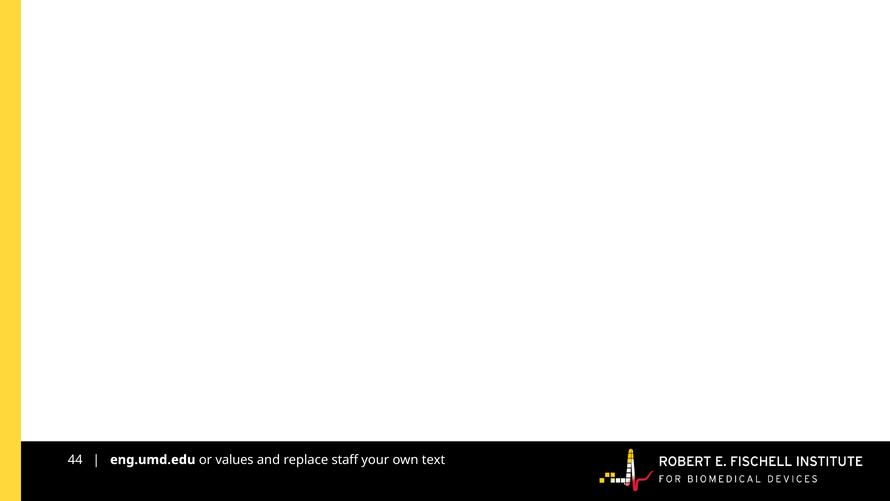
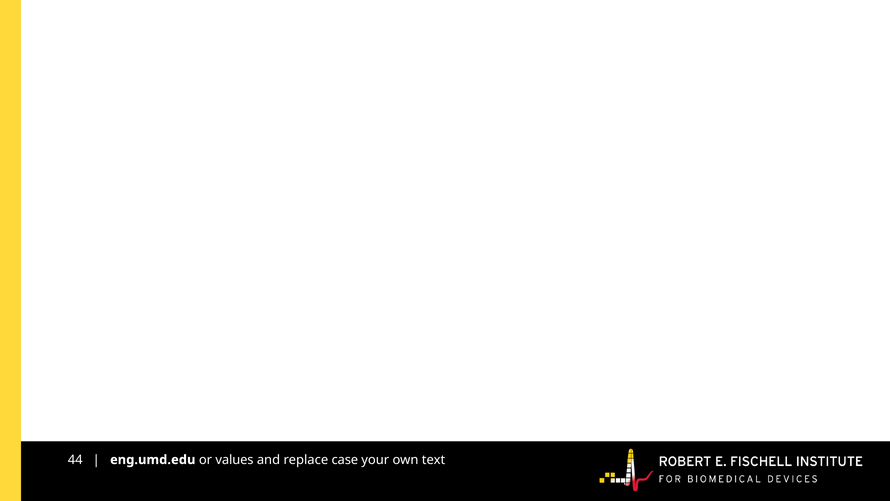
staff: staff -> case
